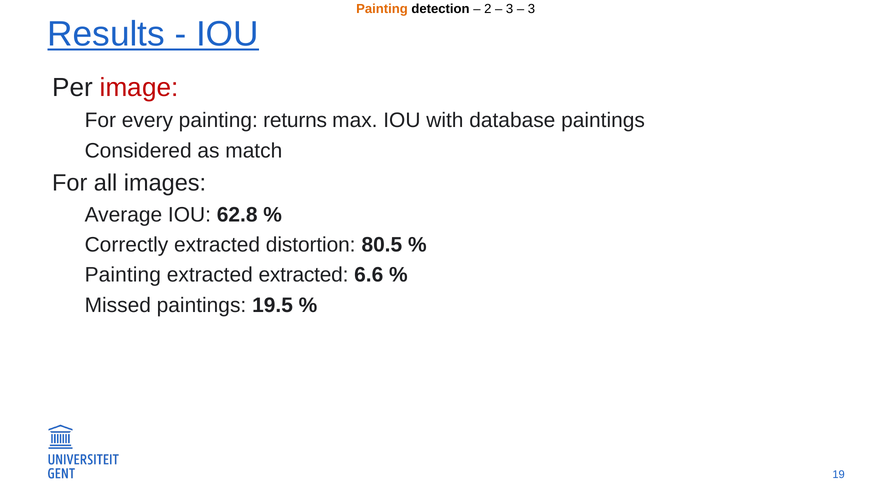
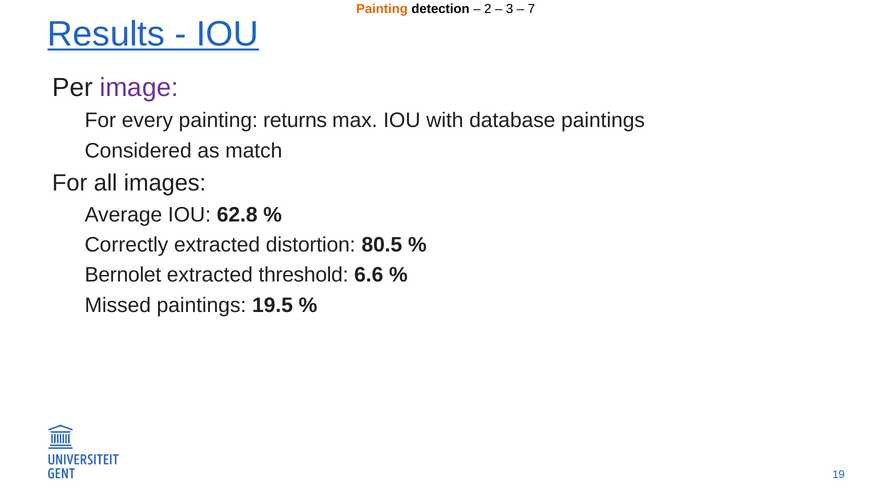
3 at (531, 9): 3 -> 7
image colour: red -> purple
Painting at (123, 275): Painting -> Bernolet
extracted extracted: extracted -> threshold
